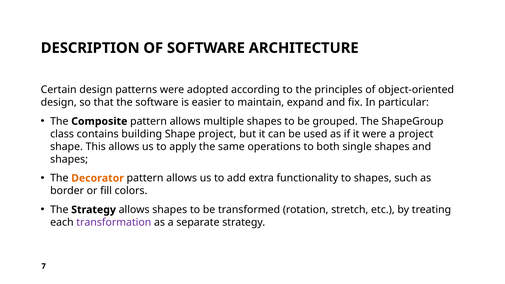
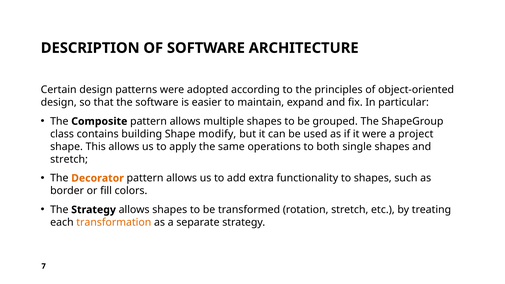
Shape project: project -> modify
shapes at (69, 159): shapes -> stretch
transformation colour: purple -> orange
